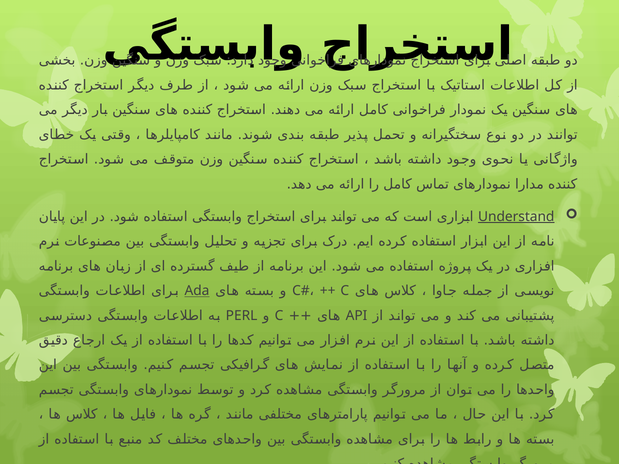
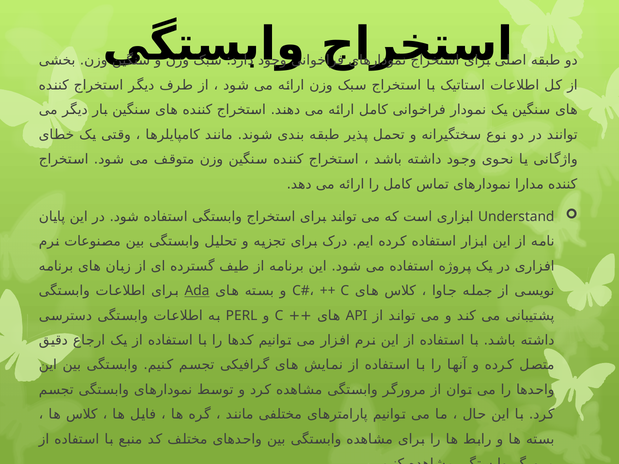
Understand underline: present -> none
